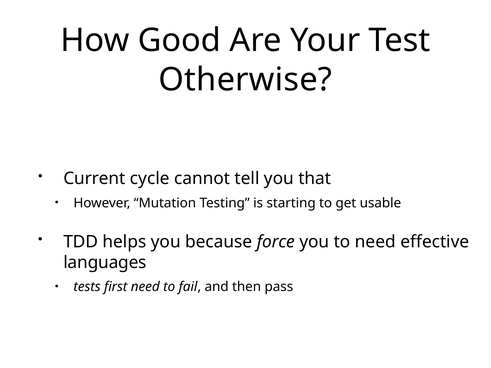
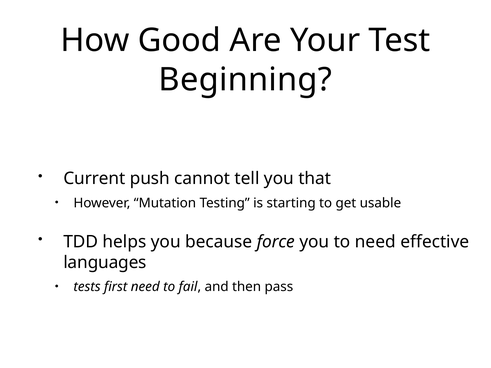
Otherwise: Otherwise -> Beginning
cycle: cycle -> push
